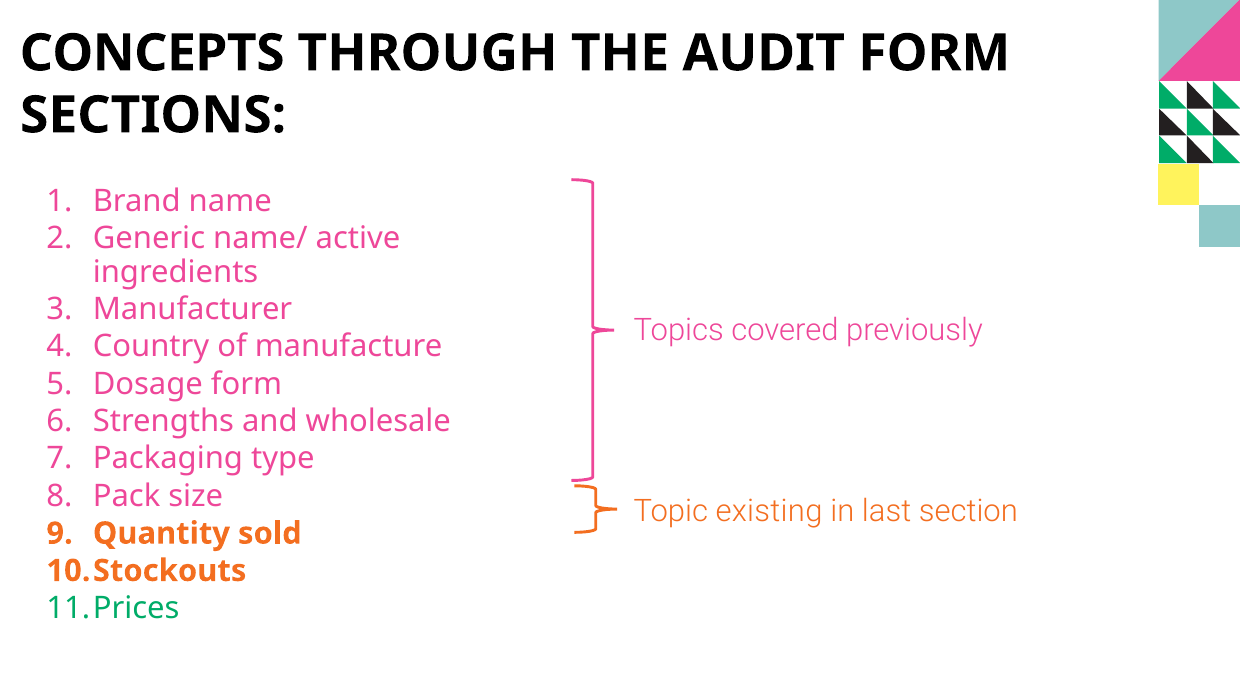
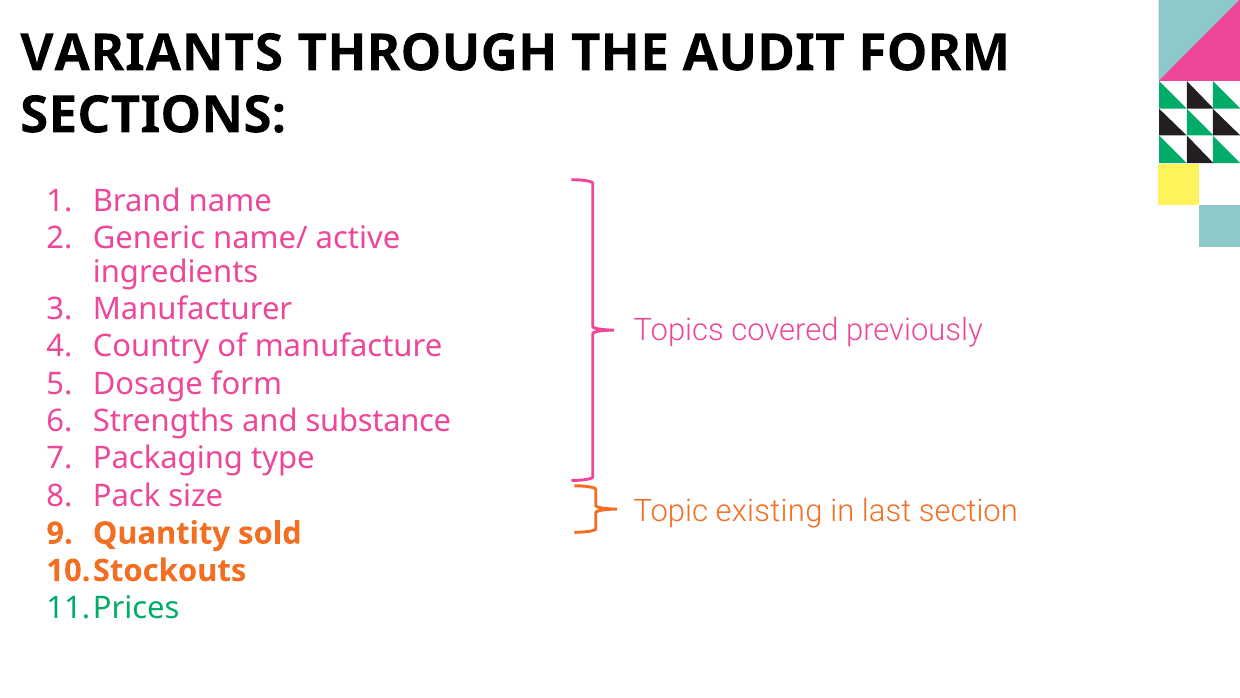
CONCEPTS: CONCEPTS -> VARIANTS
wholesale: wholesale -> substance
